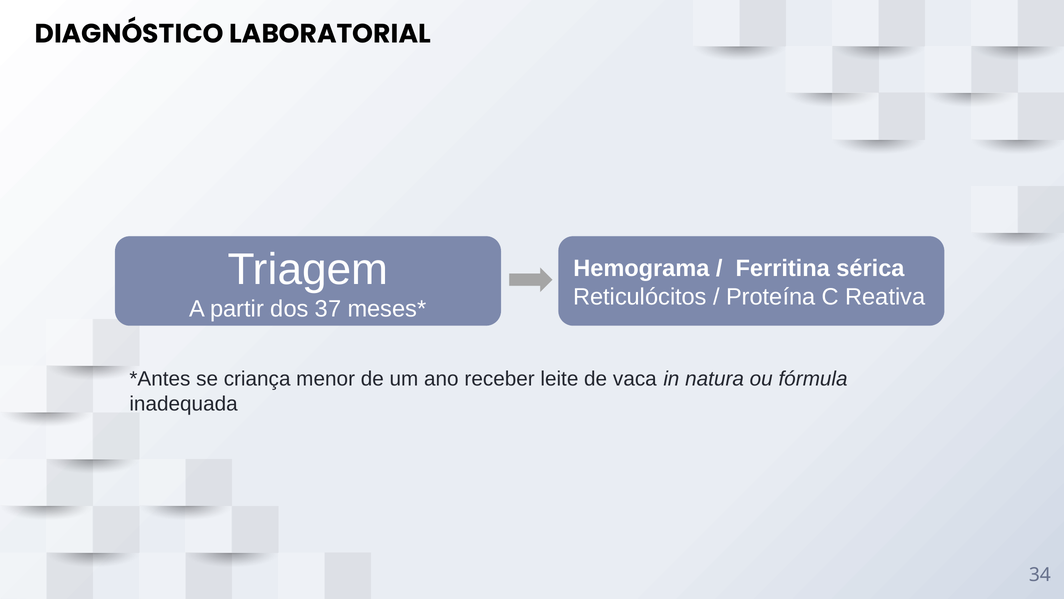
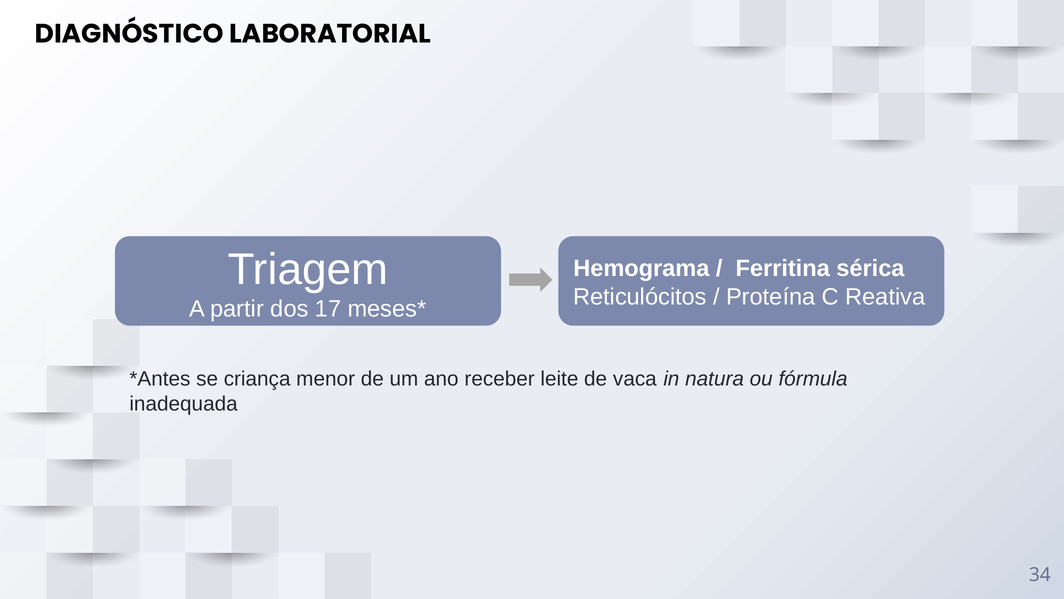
37: 37 -> 17
